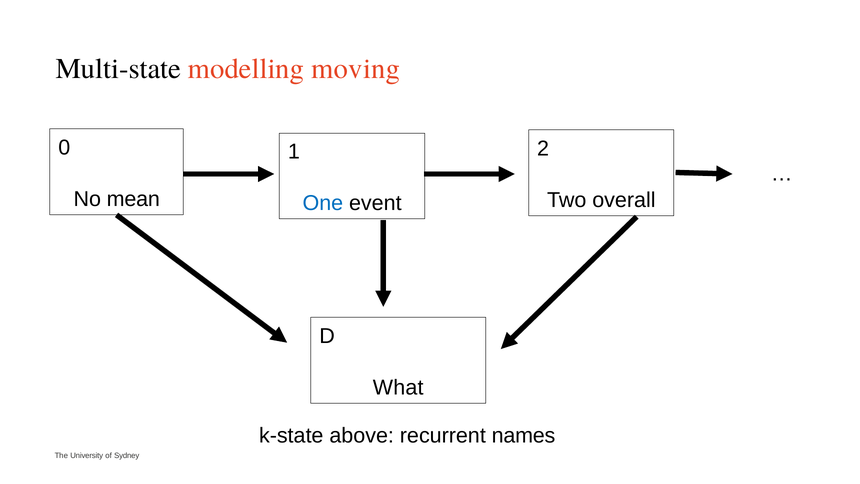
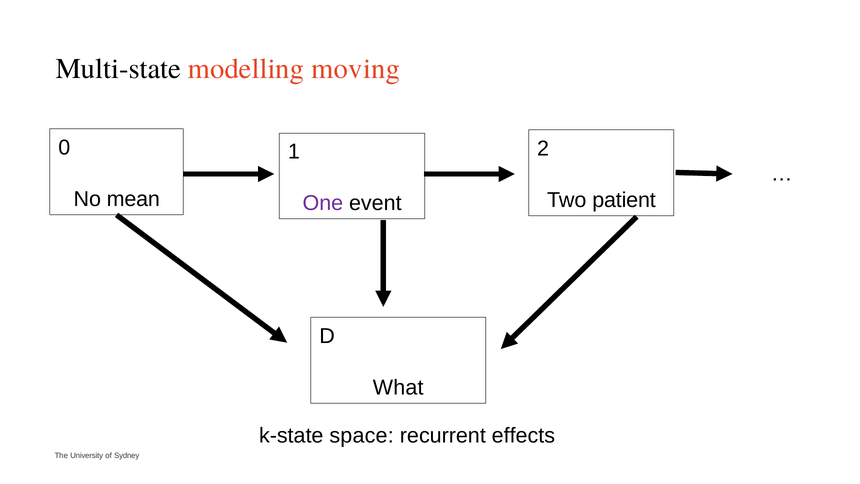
overall: overall -> patient
One colour: blue -> purple
above: above -> space
names: names -> effects
